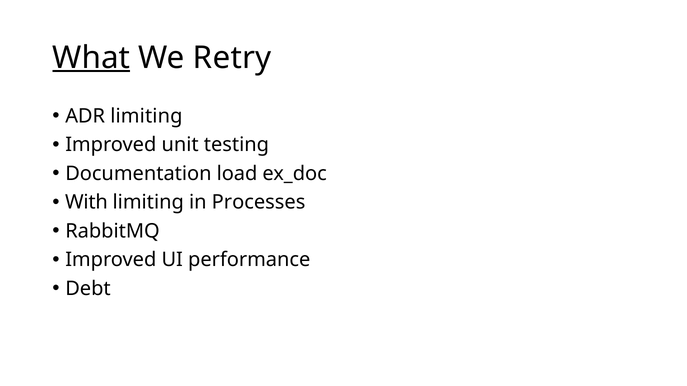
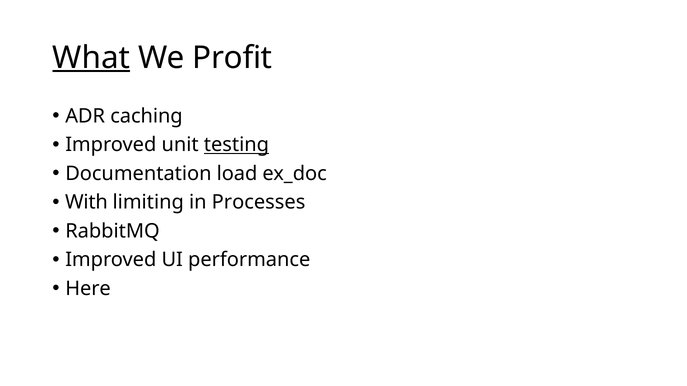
Retry: Retry -> Profit
ADR limiting: limiting -> caching
testing underline: none -> present
Debt: Debt -> Here
